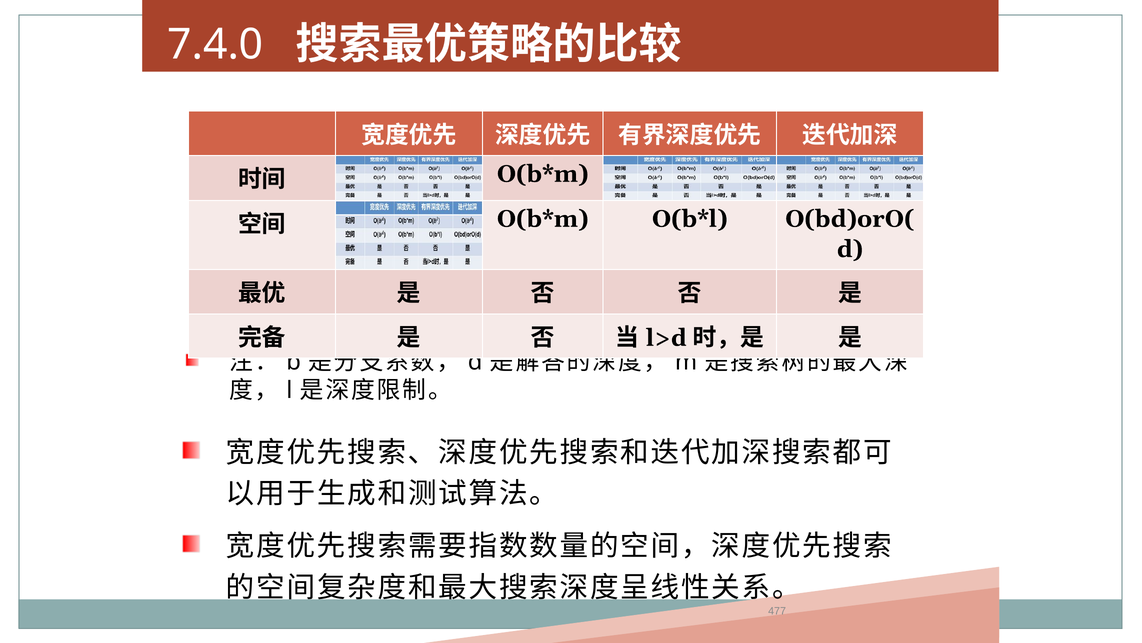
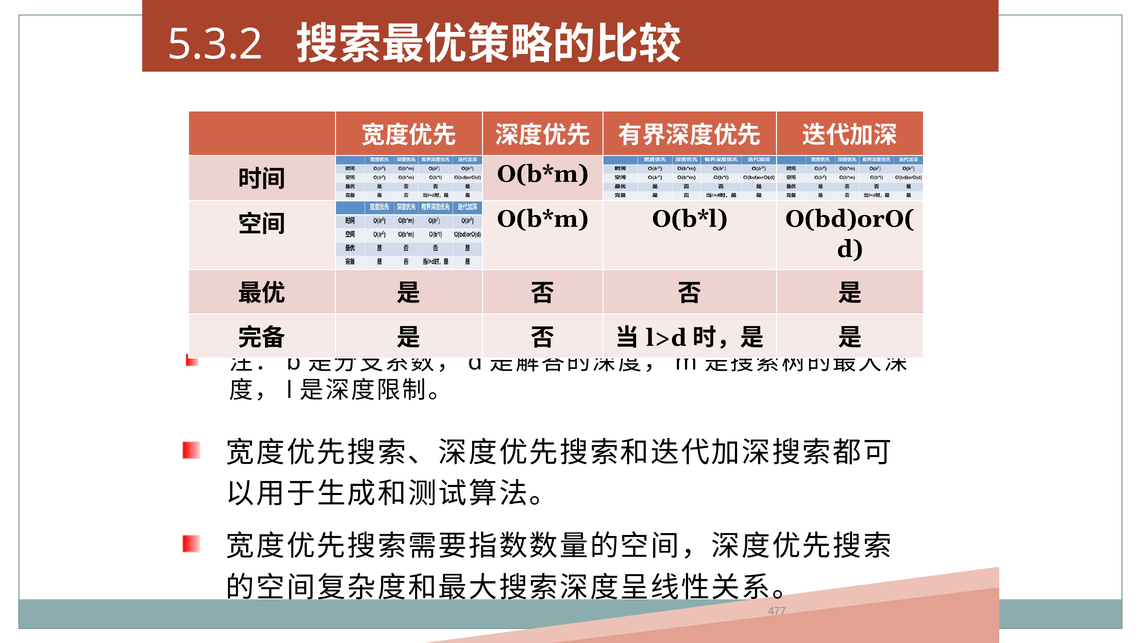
7.4.0: 7.4.0 -> 5.3.2
